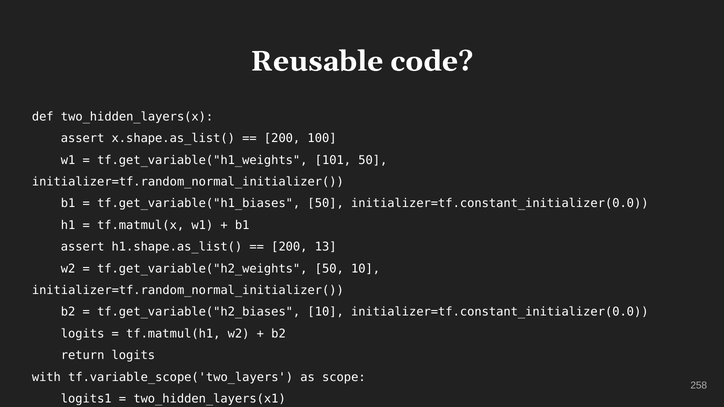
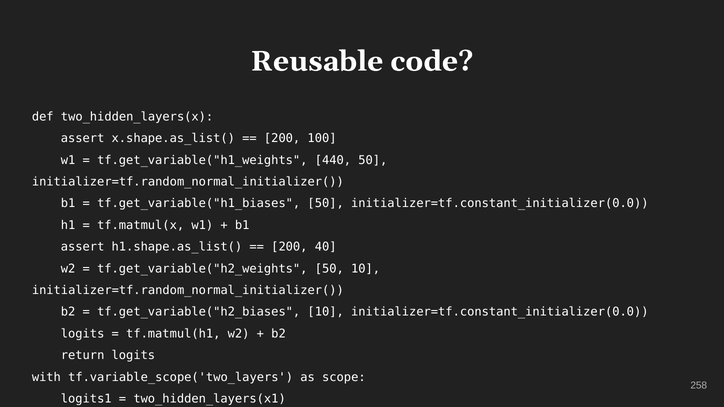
101: 101 -> 440
13: 13 -> 40
